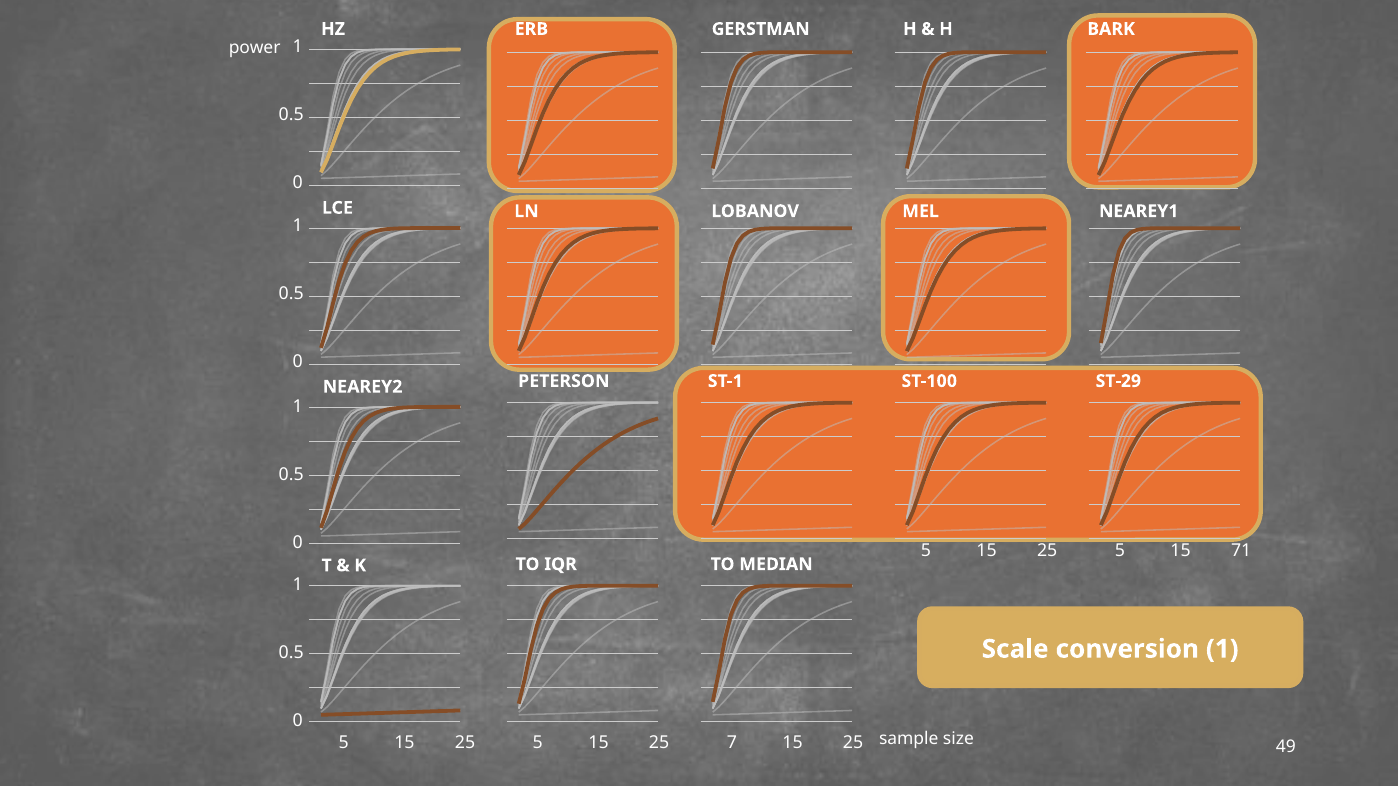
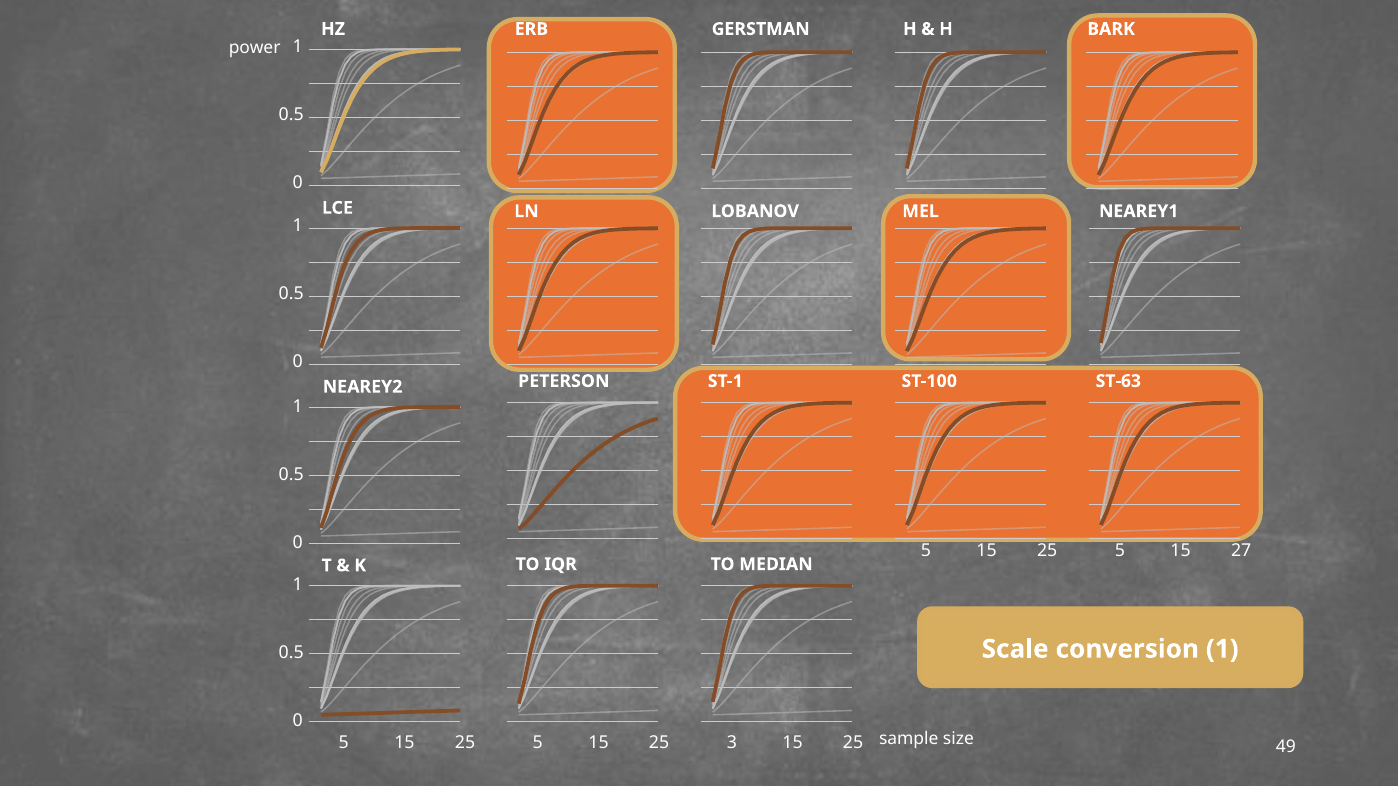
ST-29: ST-29 -> ST-63
71: 71 -> 27
7: 7 -> 3
